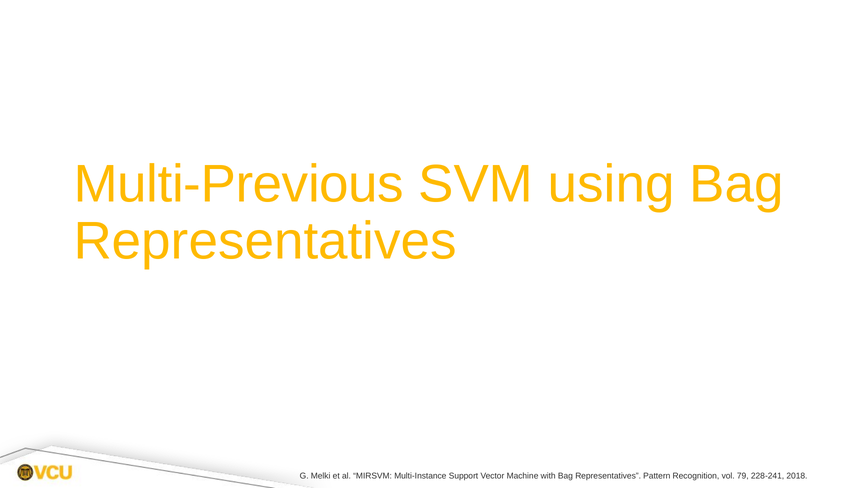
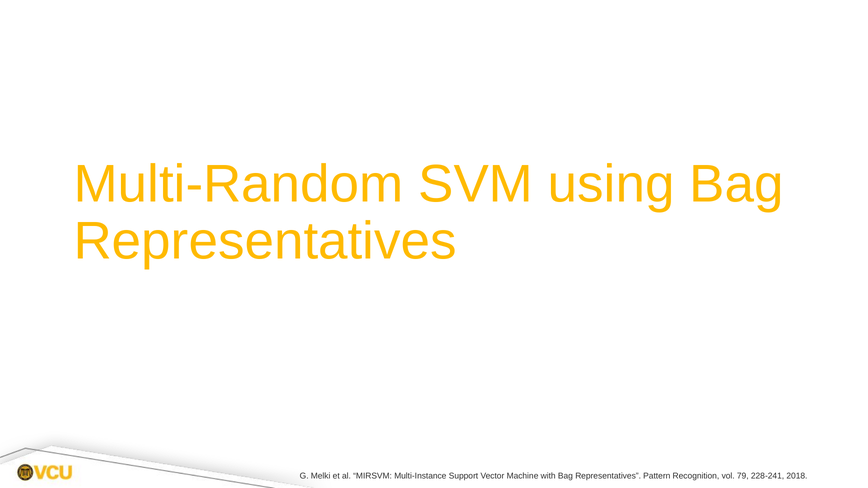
Multi-Previous: Multi-Previous -> Multi-Random
